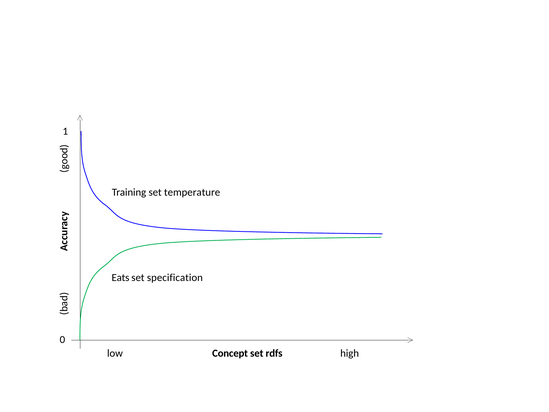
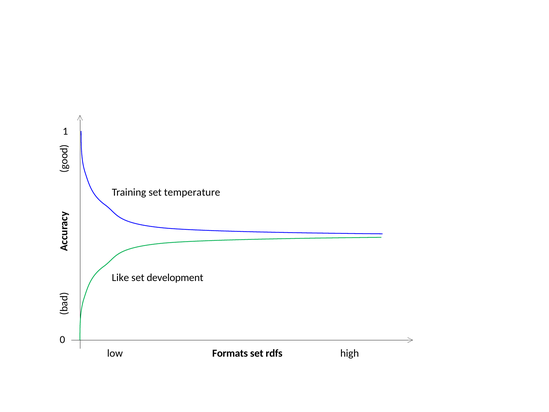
Eats: Eats -> Like
specification: specification -> development
Concept: Concept -> Formats
